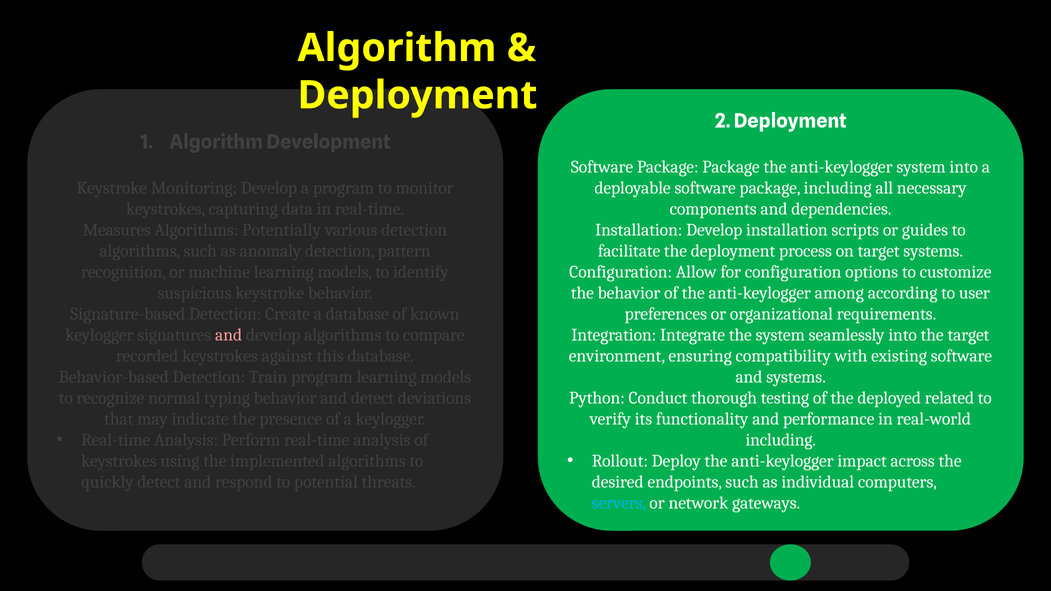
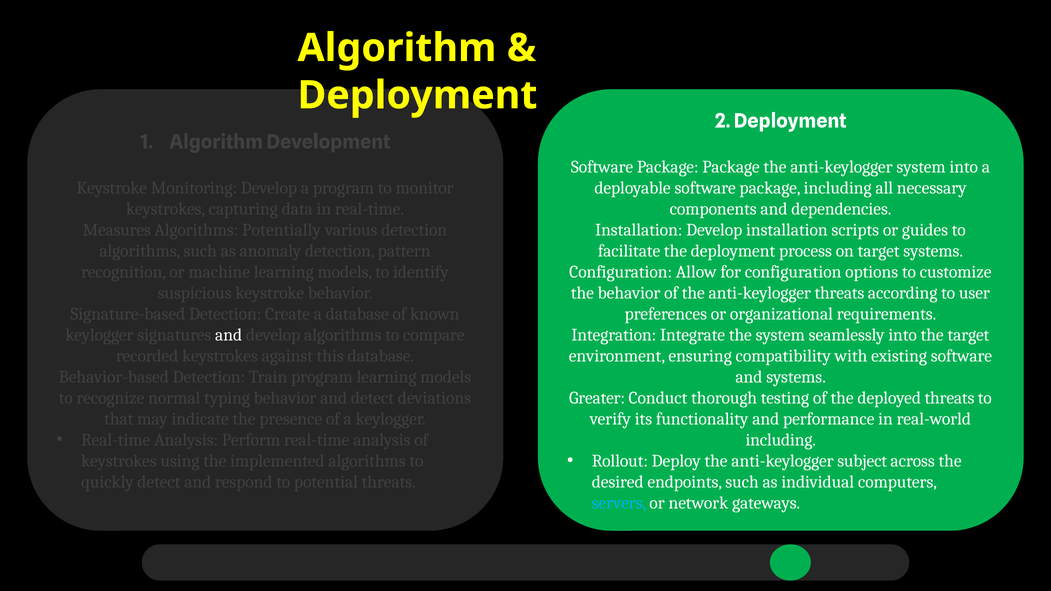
anti-keylogger among: among -> threats
and at (229, 335) colour: pink -> white
Python: Python -> Greater
deployed related: related -> threats
impact: impact -> subject
